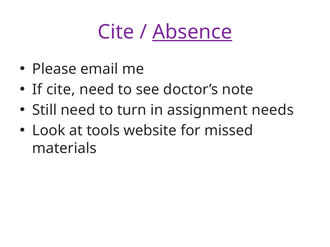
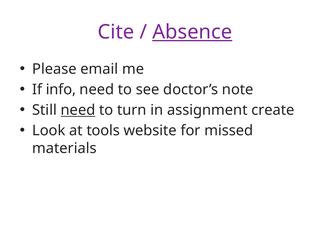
If cite: cite -> info
need at (78, 110) underline: none -> present
needs: needs -> create
